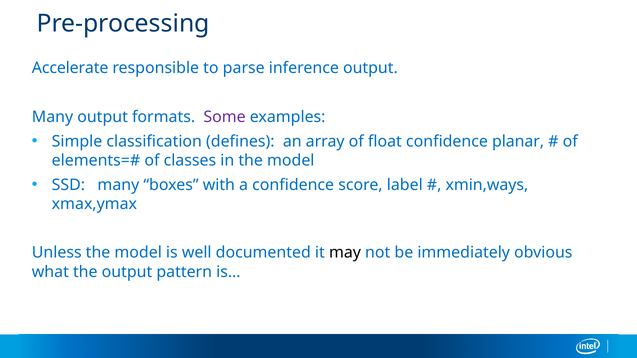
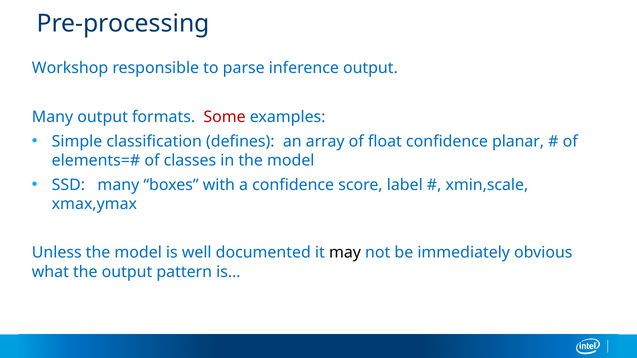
Accelerate: Accelerate -> Workshop
Some colour: purple -> red
xmin,ways: xmin,ways -> xmin,scale
